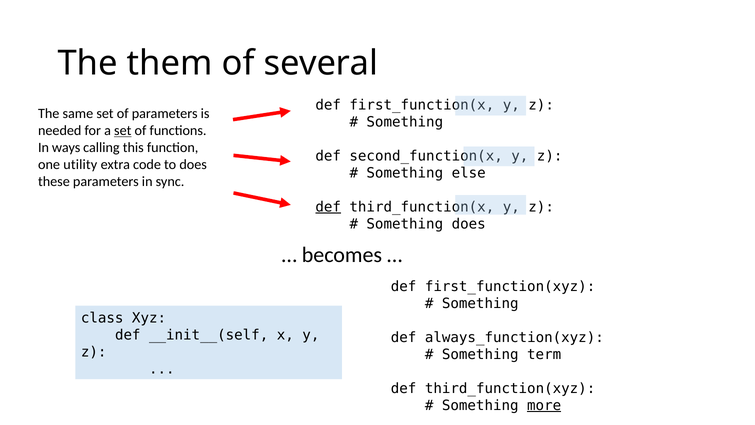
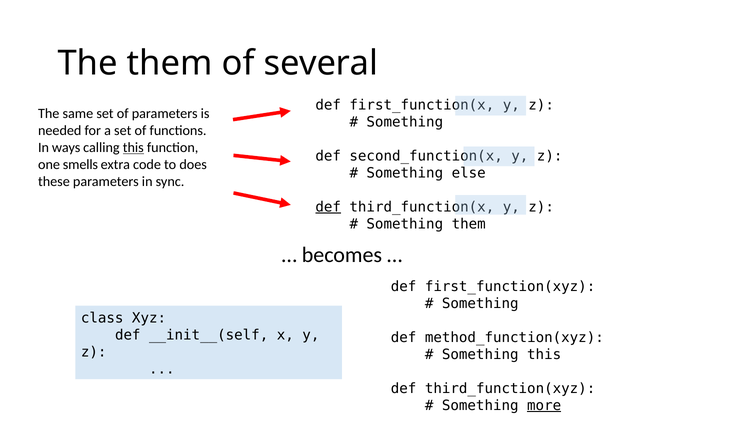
set at (123, 131) underline: present -> none
this at (133, 148) underline: none -> present
utility: utility -> smells
Something does: does -> them
always_function(xyz: always_function(xyz -> method_function(xyz
Something term: term -> this
